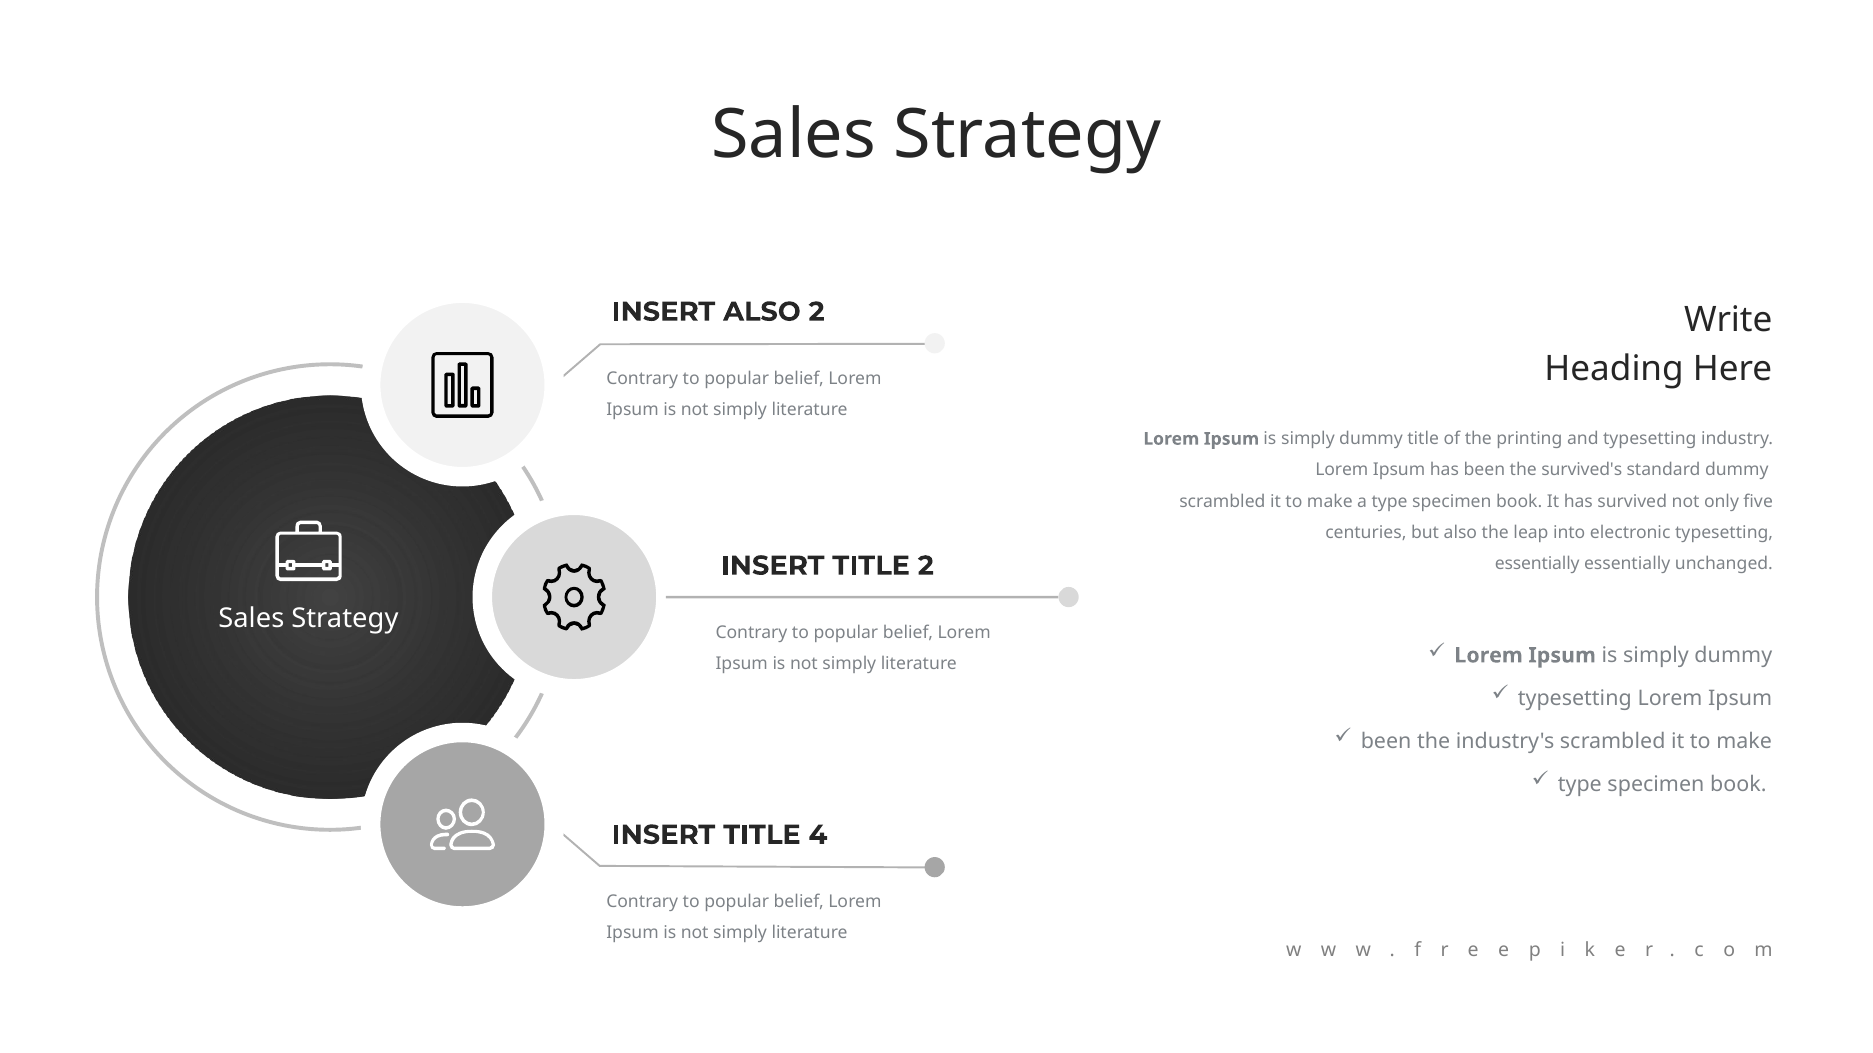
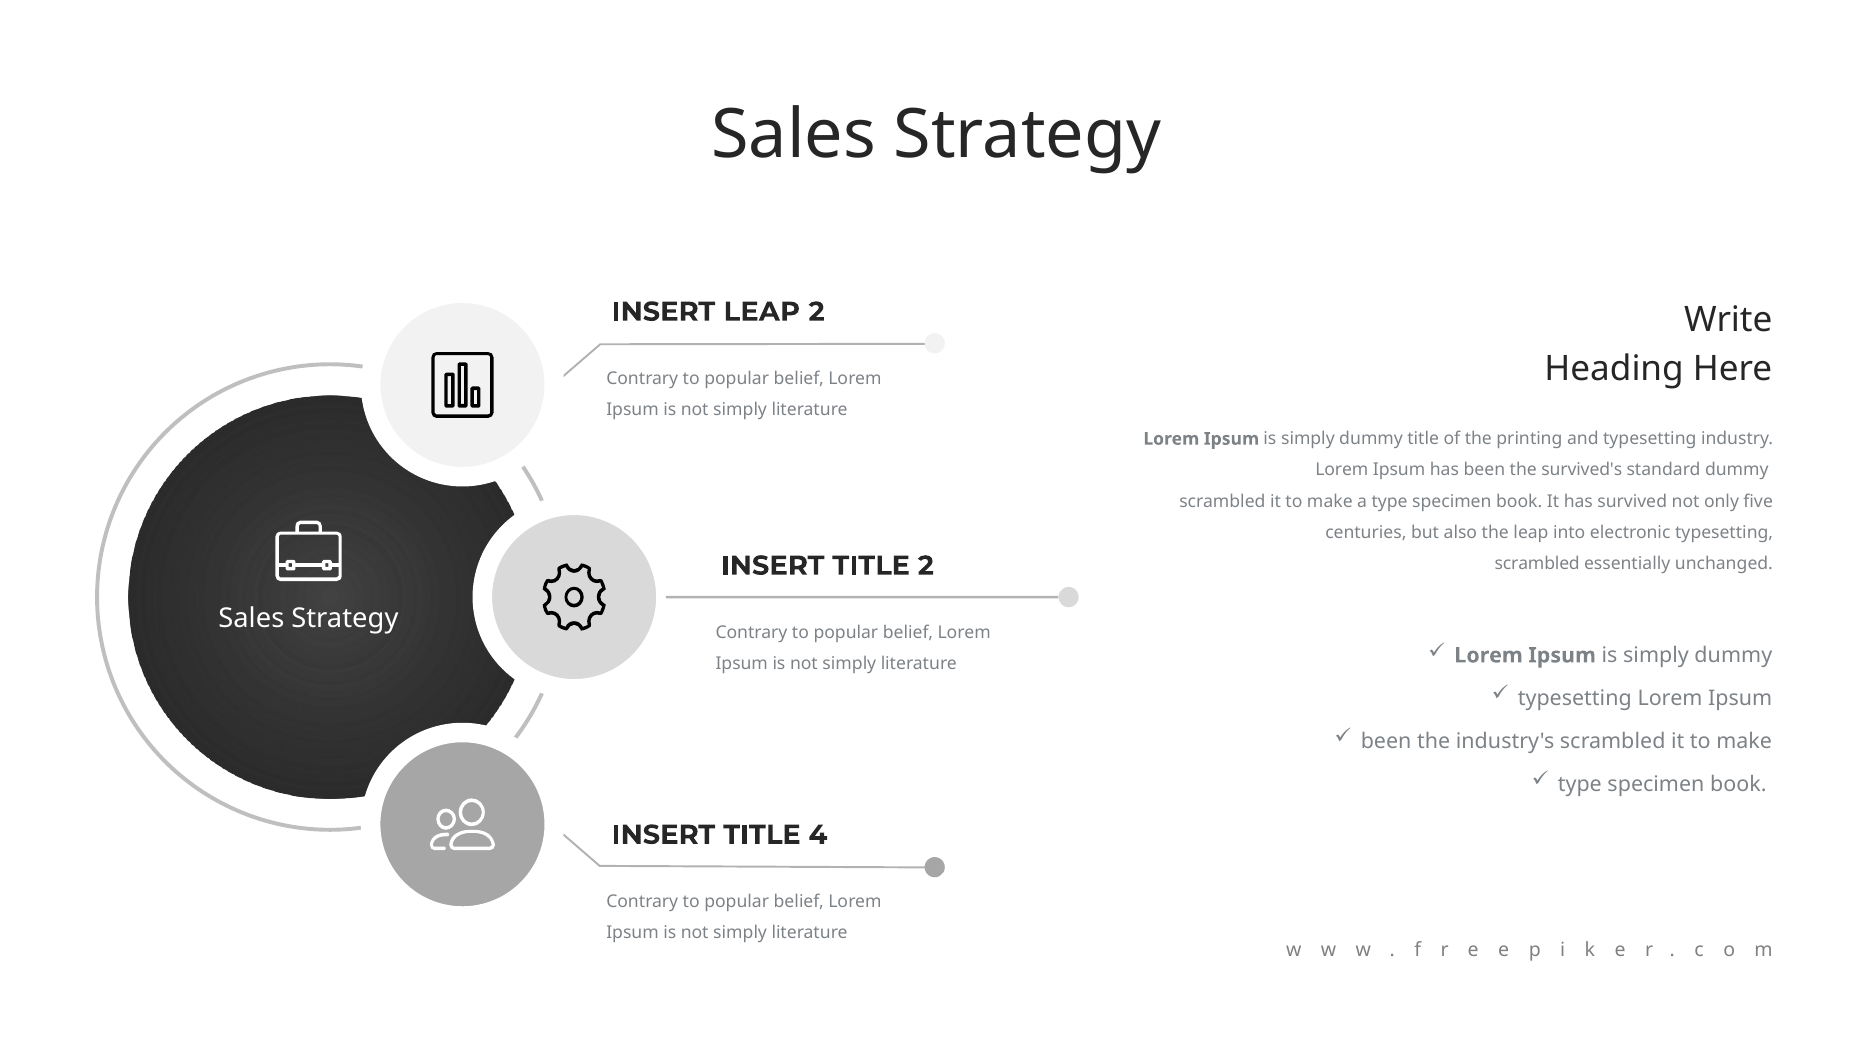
INSERT ALSO: ALSO -> LEAP
essentially at (1537, 564): essentially -> scrambled
